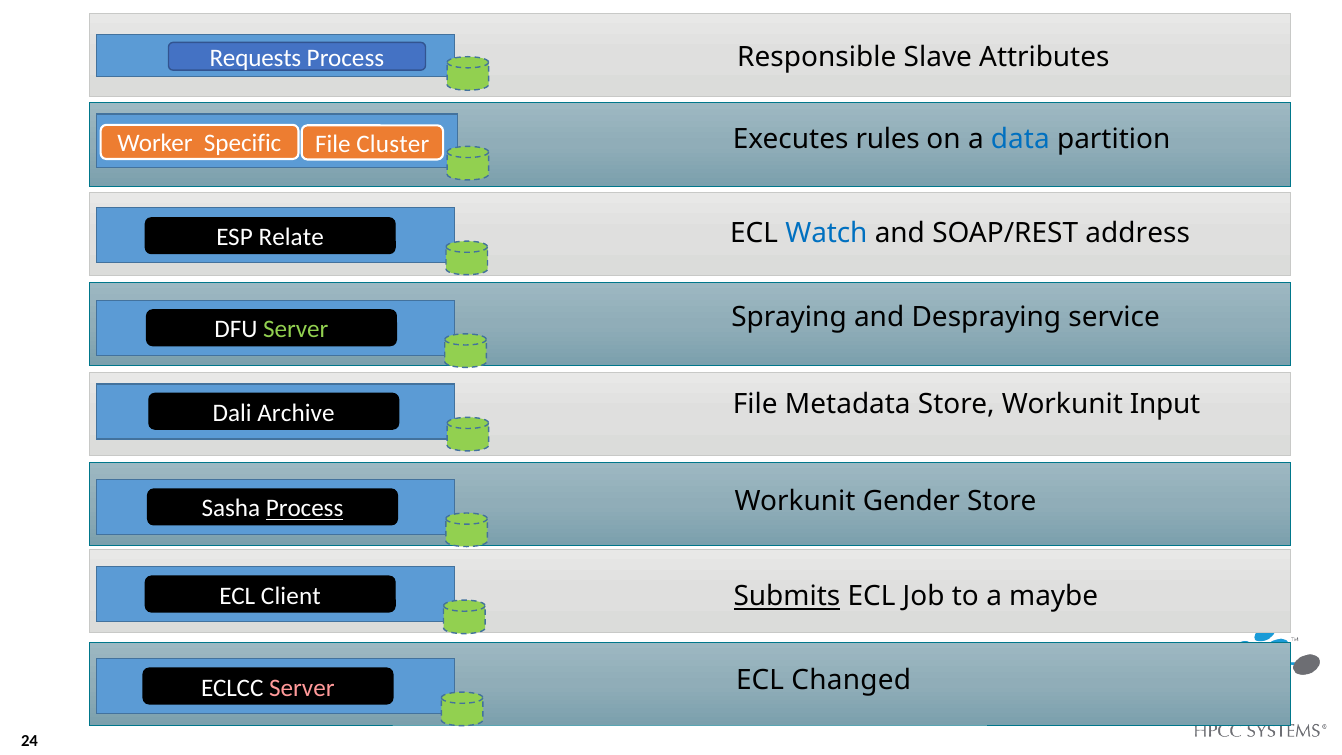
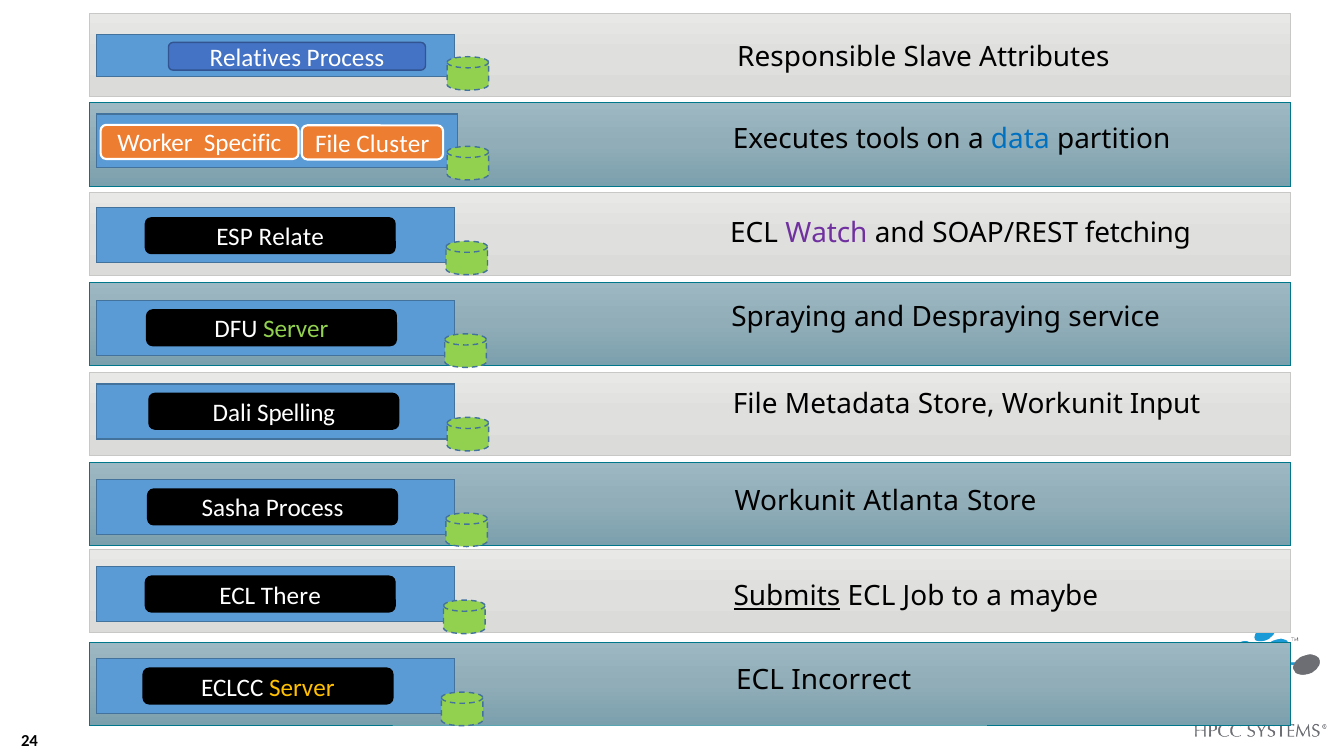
Requests: Requests -> Relatives
rules: rules -> tools
Watch colour: blue -> purple
address: address -> fetching
Archive: Archive -> Spelling
Gender: Gender -> Atlanta
Process at (305, 509) underline: present -> none
Client: Client -> There
Changed: Changed -> Incorrect
Server at (302, 688) colour: pink -> yellow
